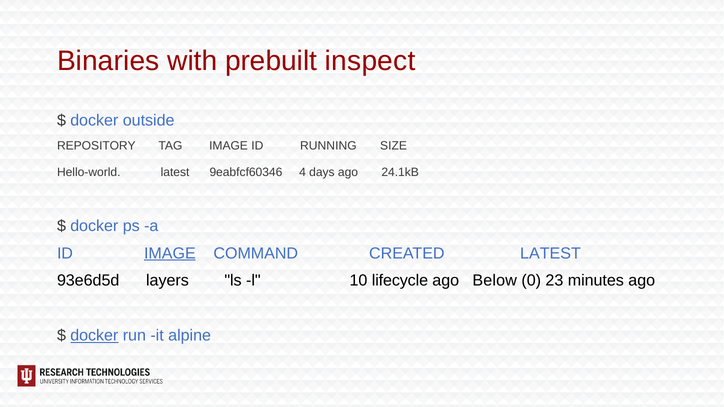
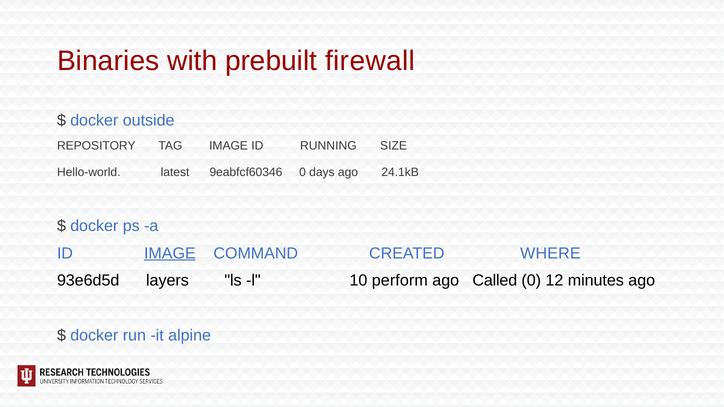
inspect: inspect -> firewall
9eabfcf60346 4: 4 -> 0
CREATED LATEST: LATEST -> WHERE
lifecycle: lifecycle -> perform
Below: Below -> Called
23: 23 -> 12
docker at (94, 336) underline: present -> none
